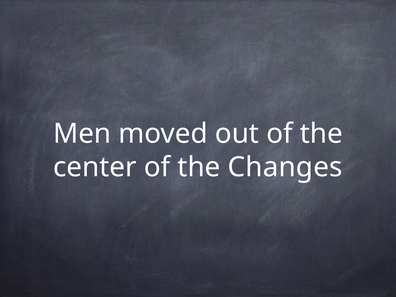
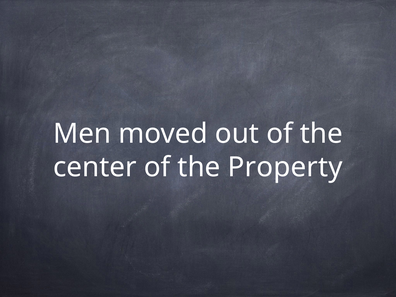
Changes: Changes -> Property
